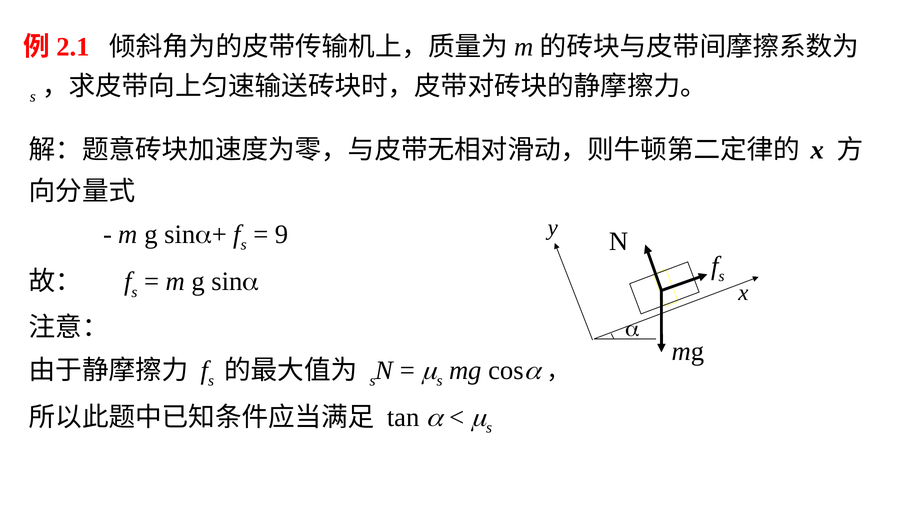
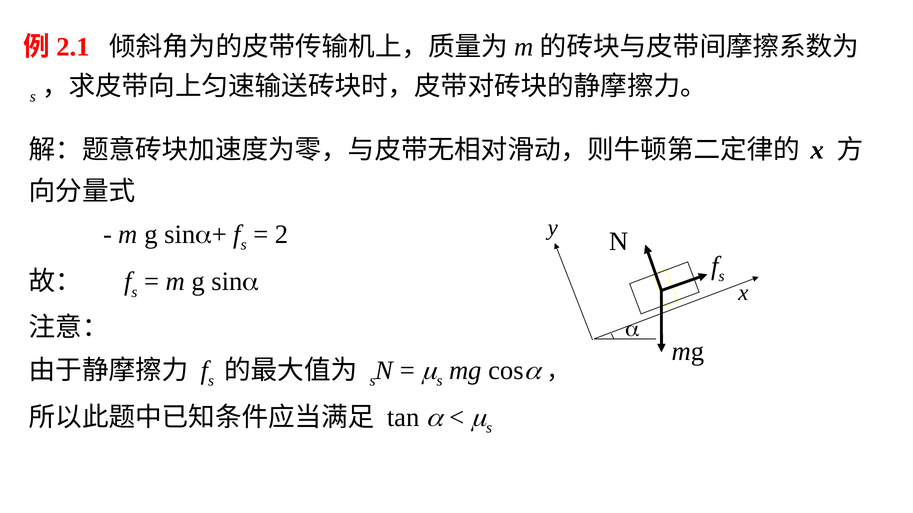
9: 9 -> 2
